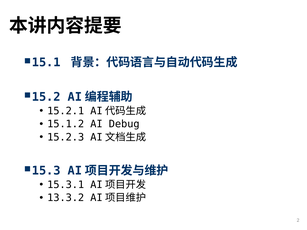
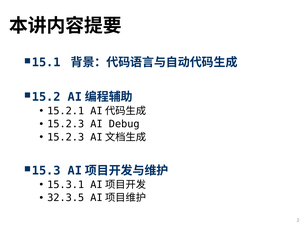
15.1.2 at (66, 124): 15.1.2 -> 15.2.3
13.3.2: 13.3.2 -> 32.3.5
